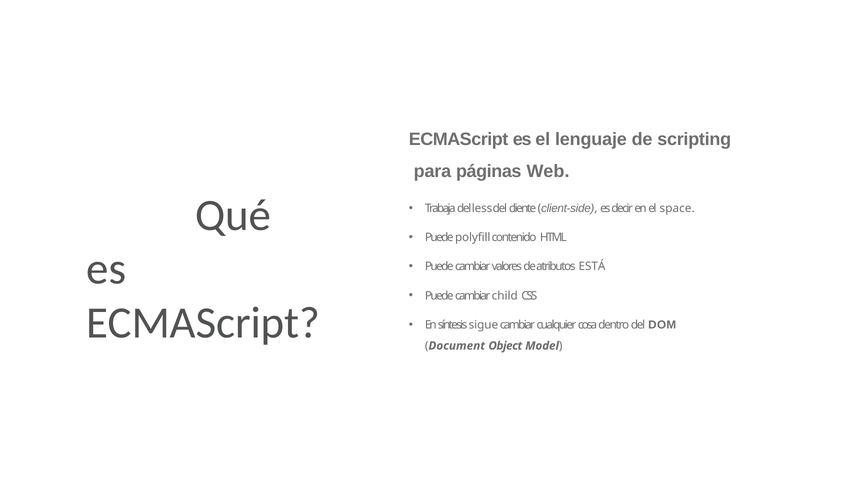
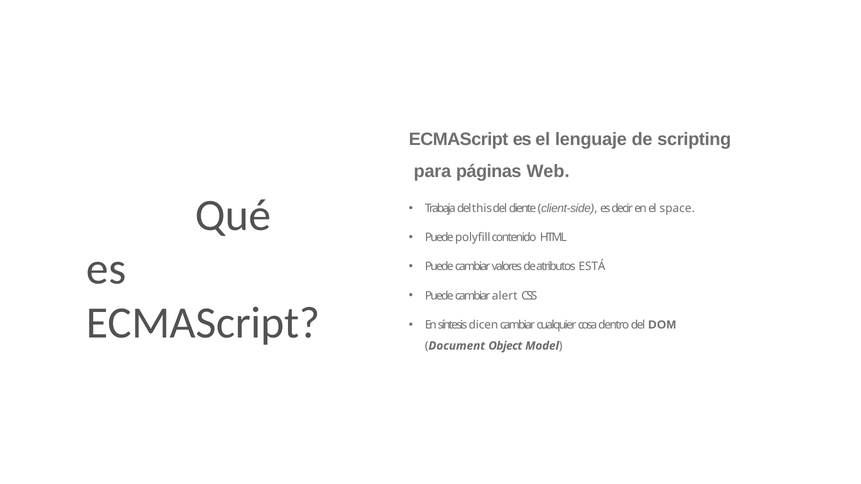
less: less -> this
child: child -> alert
sigue: sigue -> dicen
